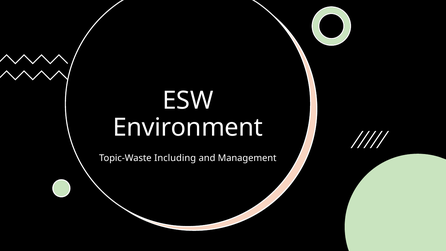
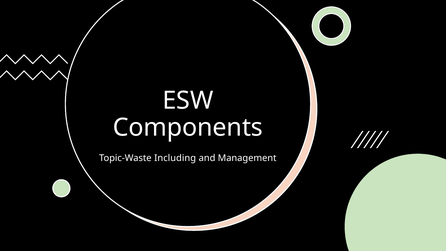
Environment: Environment -> Components
